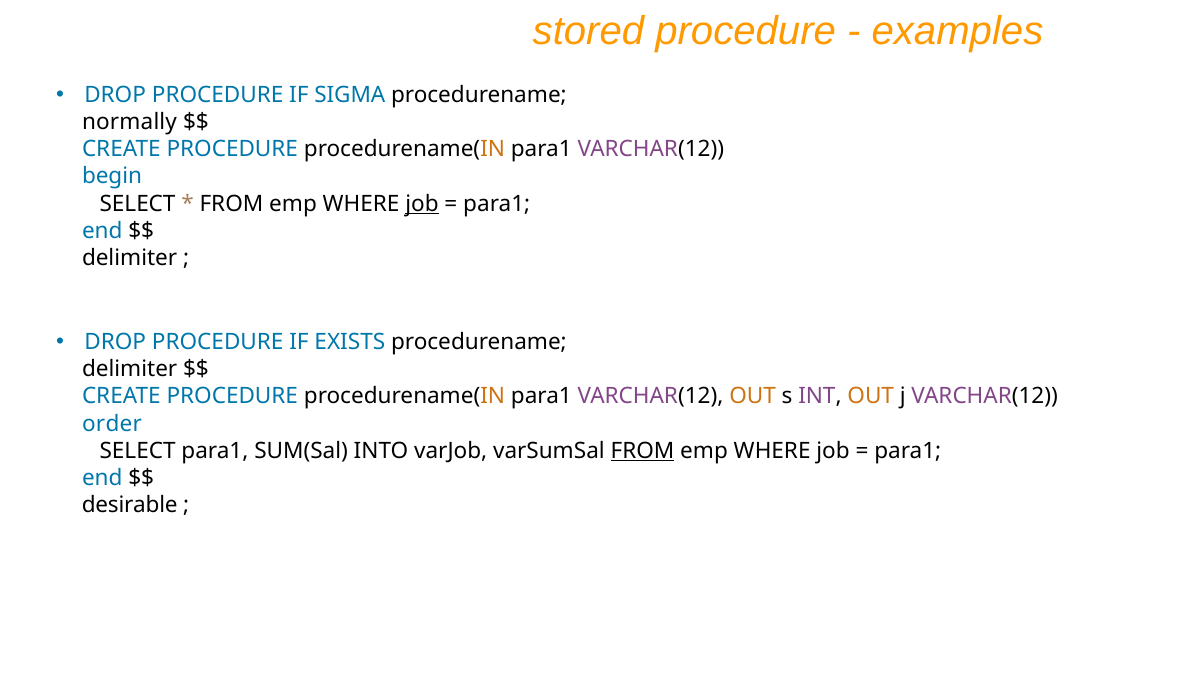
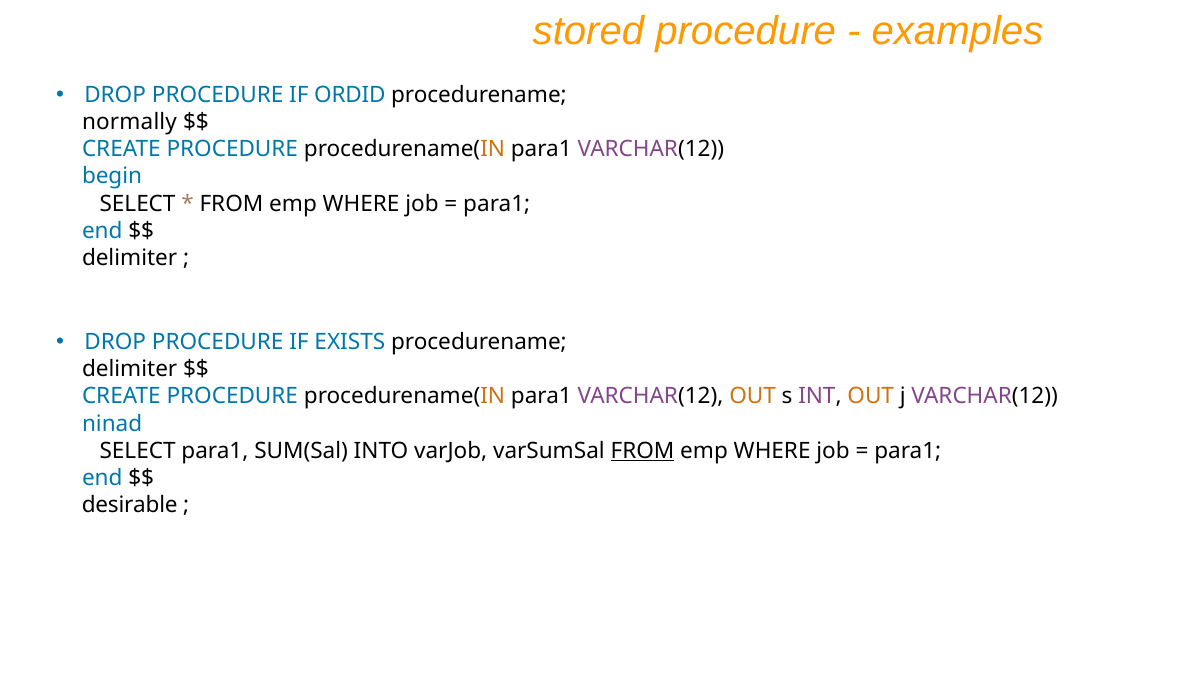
SIGMA: SIGMA -> ORDID
job at (422, 204) underline: present -> none
order: order -> ninad
